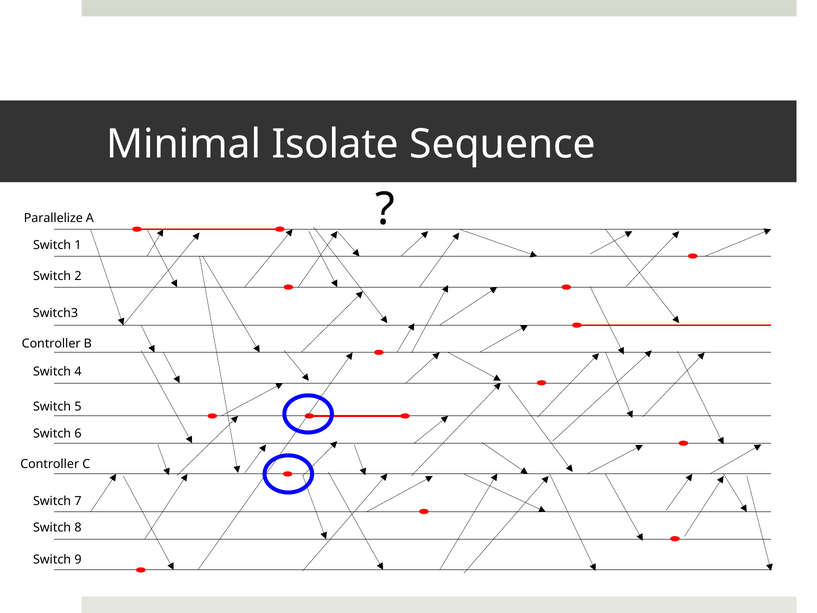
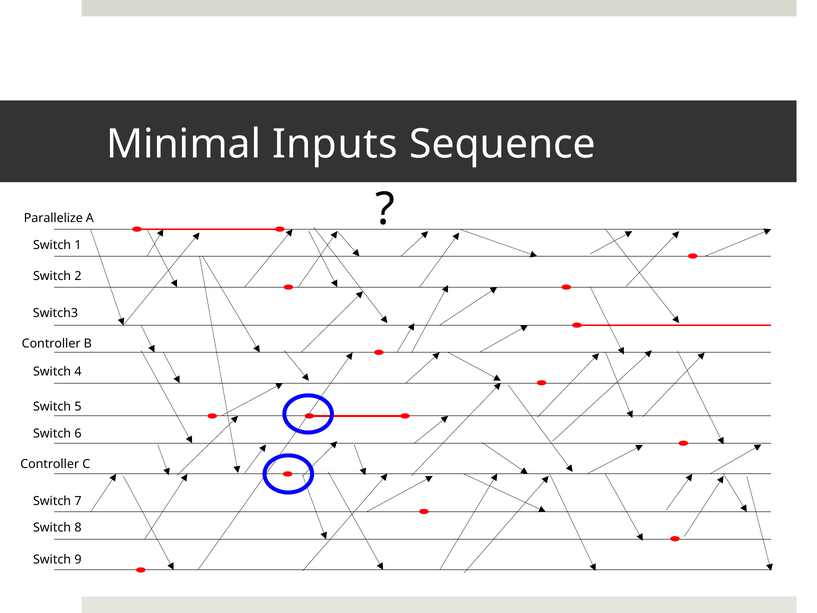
Isolate: Isolate -> Inputs
